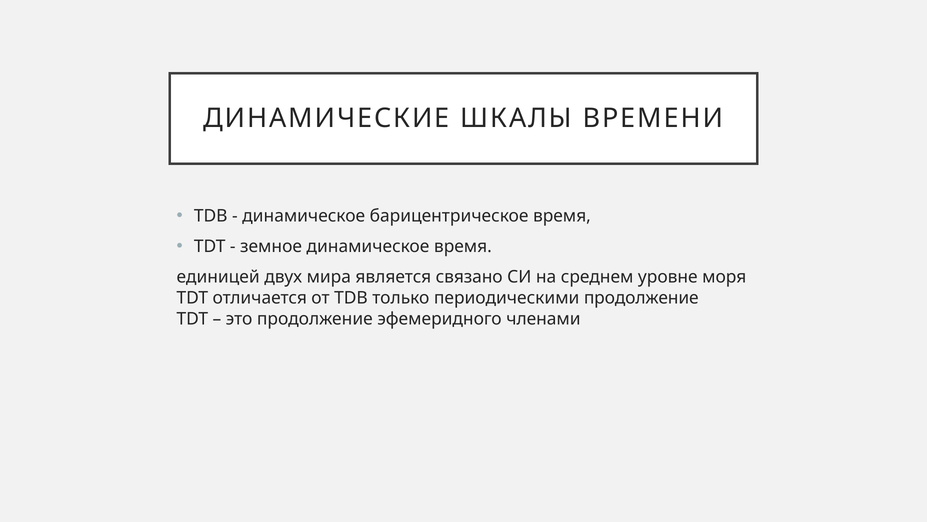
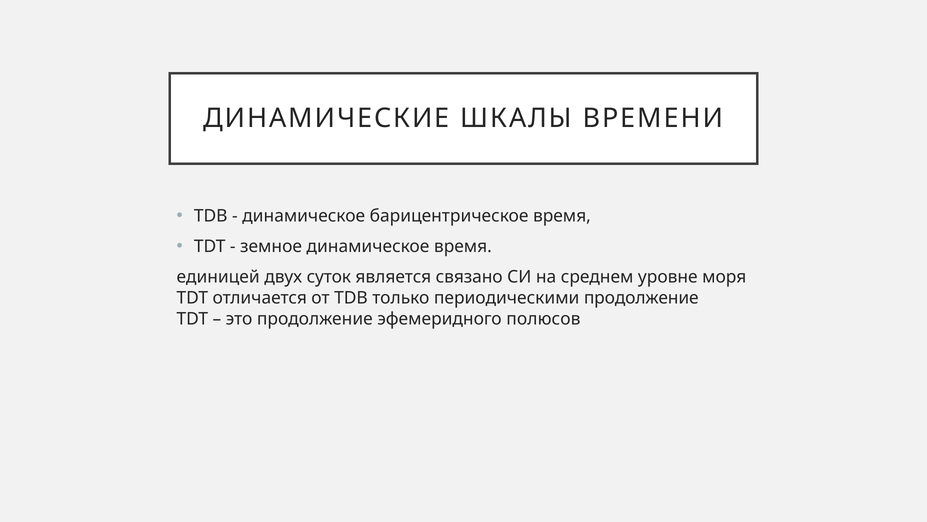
мира: мира -> суток
членами: членами -> полюсов
